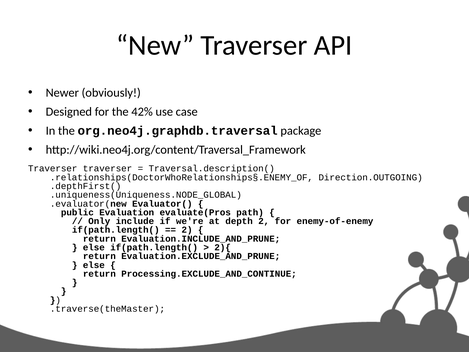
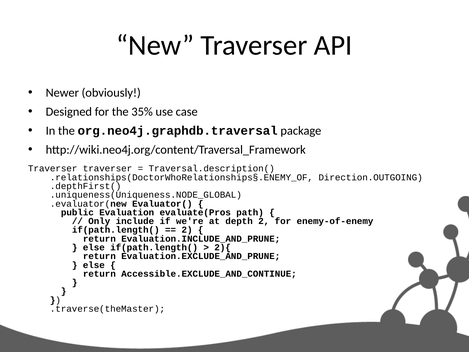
42%: 42% -> 35%
Processing.EXCLUDE_AND_CONTINUE: Processing.EXCLUDE_AND_CONTINUE -> Accessible.EXCLUDE_AND_CONTINUE
